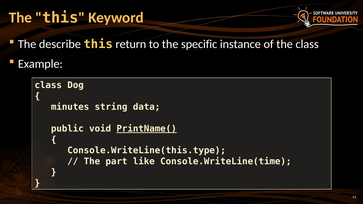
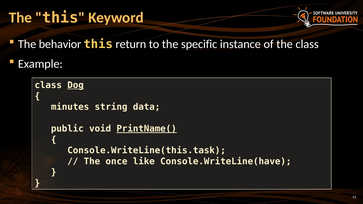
describe: describe -> behavior
Dog underline: none -> present
Console.WriteLine(this.type: Console.WriteLine(this.type -> Console.WriteLine(this.task
part: part -> once
Console.WriteLine(time: Console.WriteLine(time -> Console.WriteLine(have
